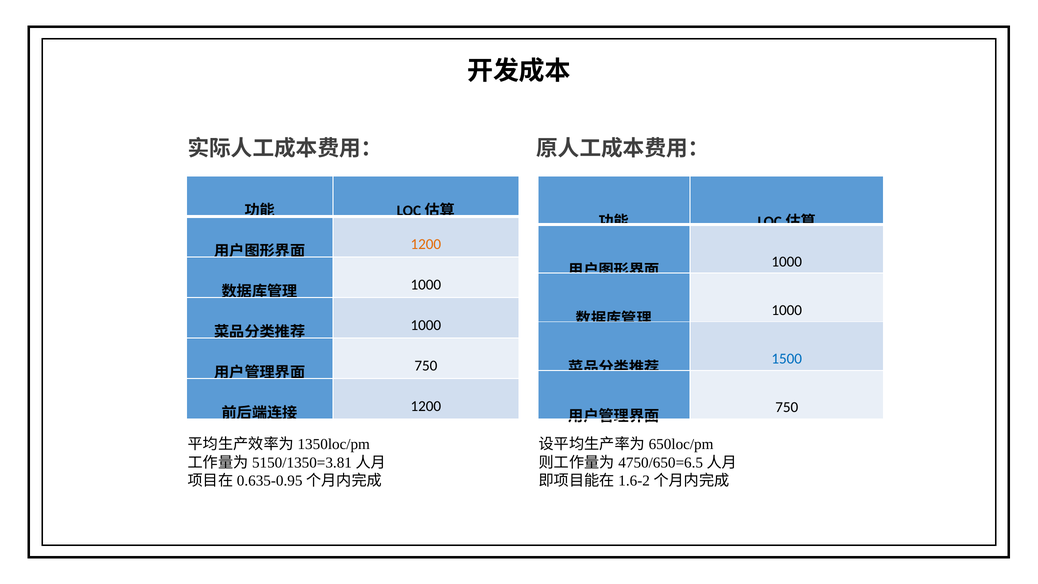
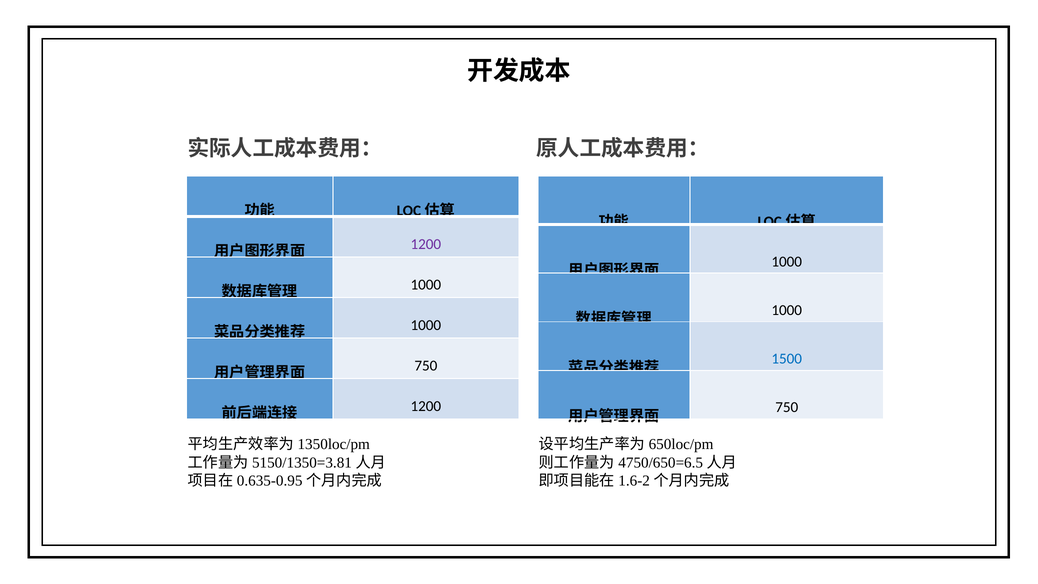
1200 at (426, 244) colour: orange -> purple
